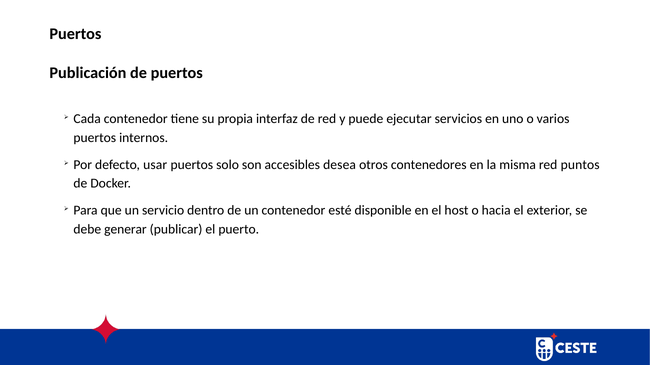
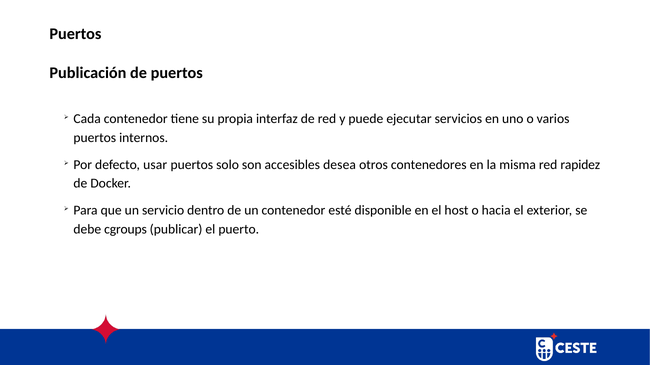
puntos: puntos -> rapidez
generar: generar -> cgroups
